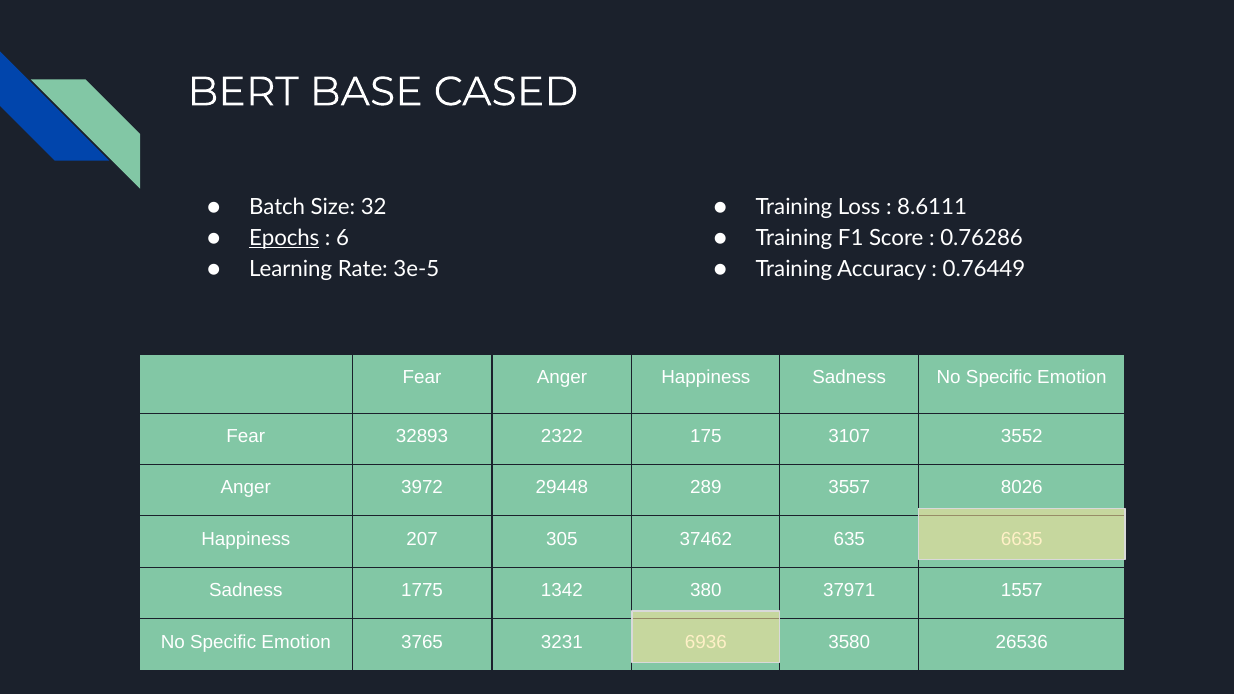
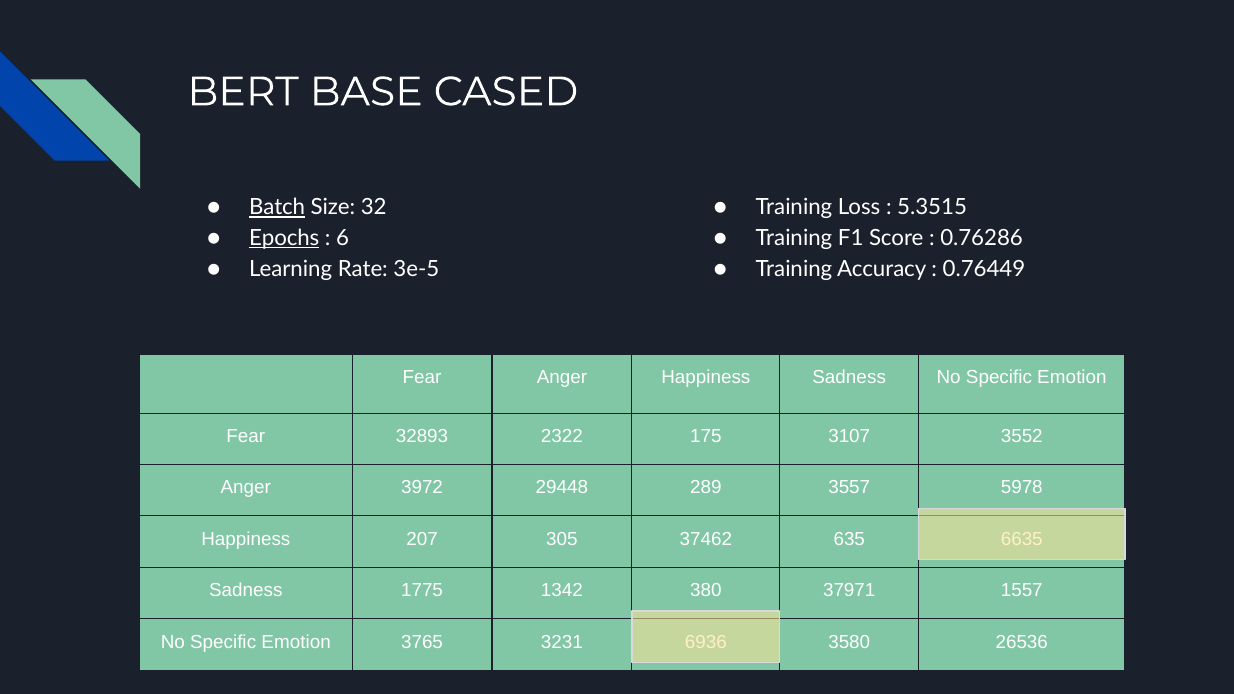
Batch underline: none -> present
8.6111: 8.6111 -> 5.3515
8026: 8026 -> 5978
